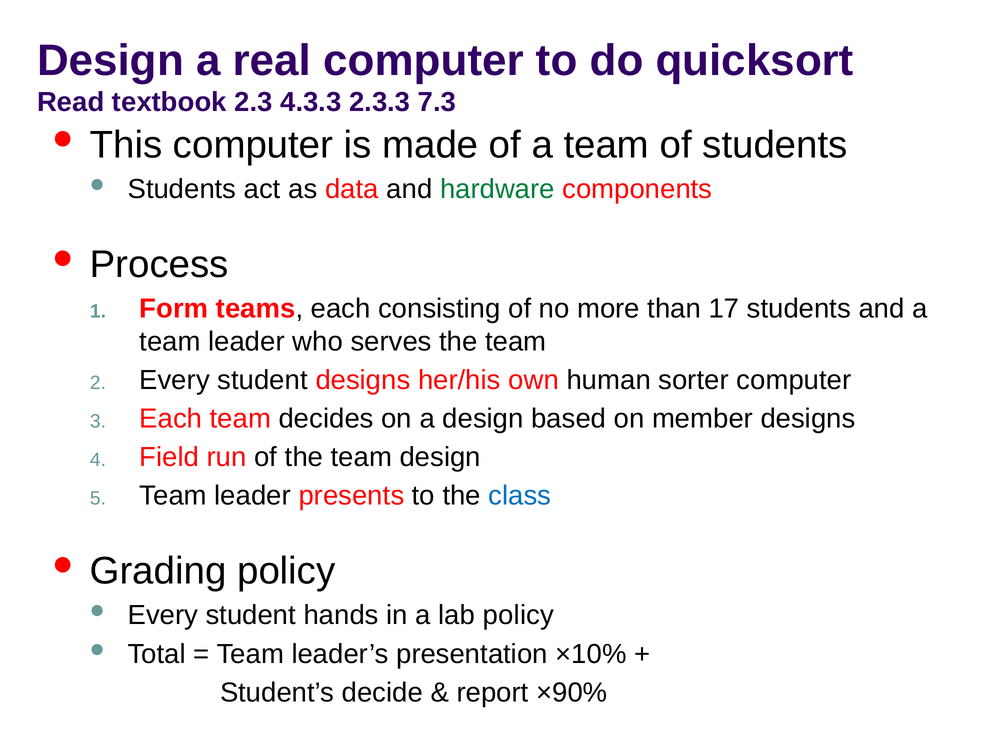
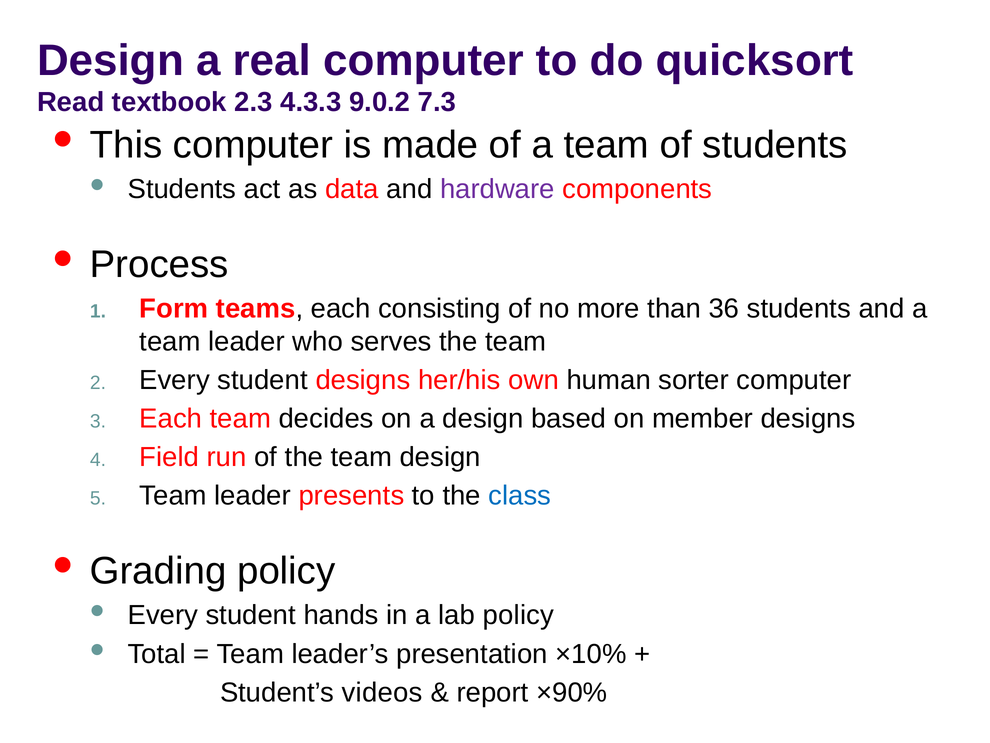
2.3.3: 2.3.3 -> 9.0.2
hardware colour: green -> purple
17: 17 -> 36
decide: decide -> videos
